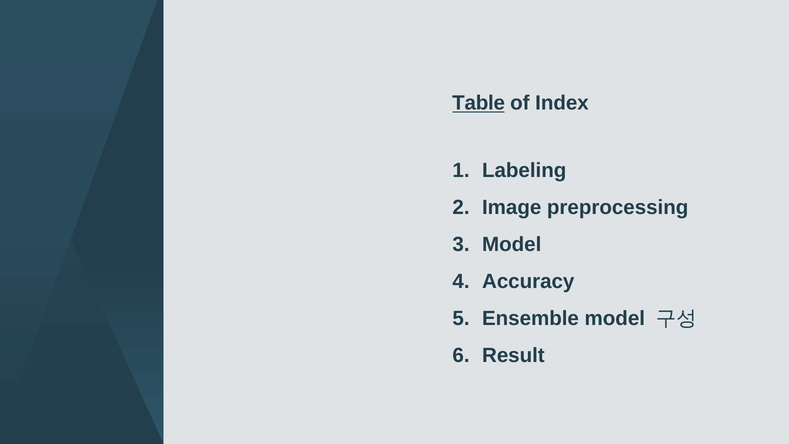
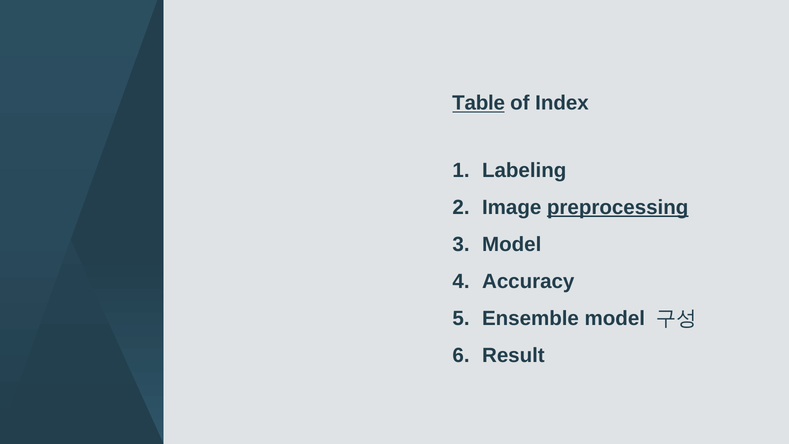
preprocessing underline: none -> present
